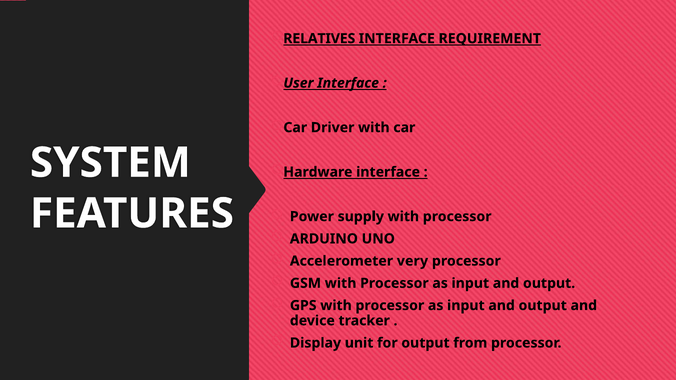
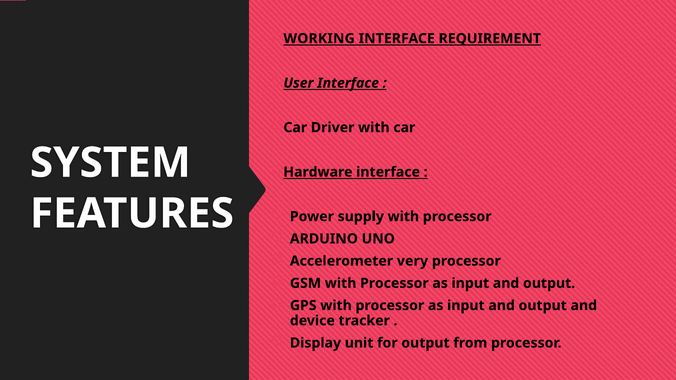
RELATIVES: RELATIVES -> WORKING
